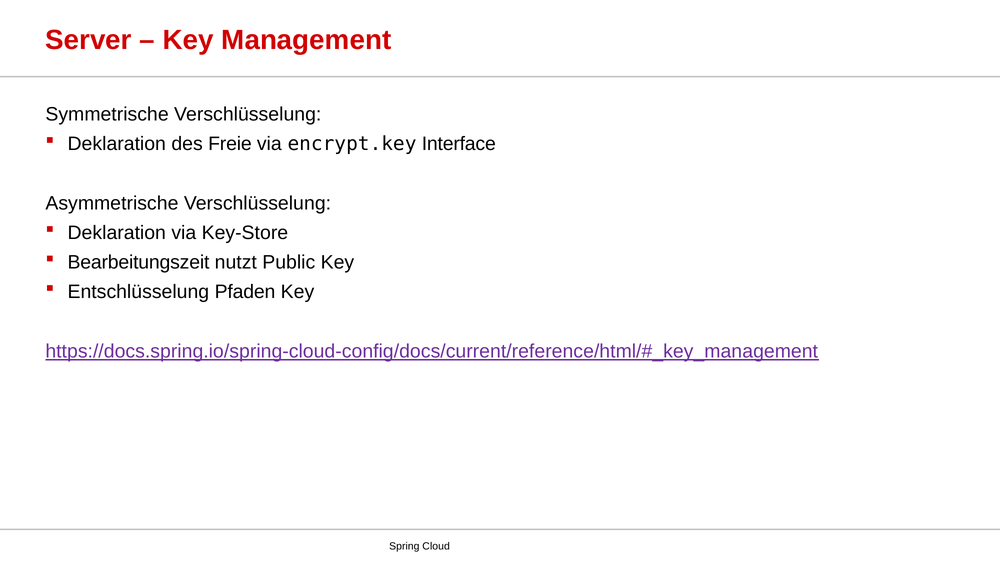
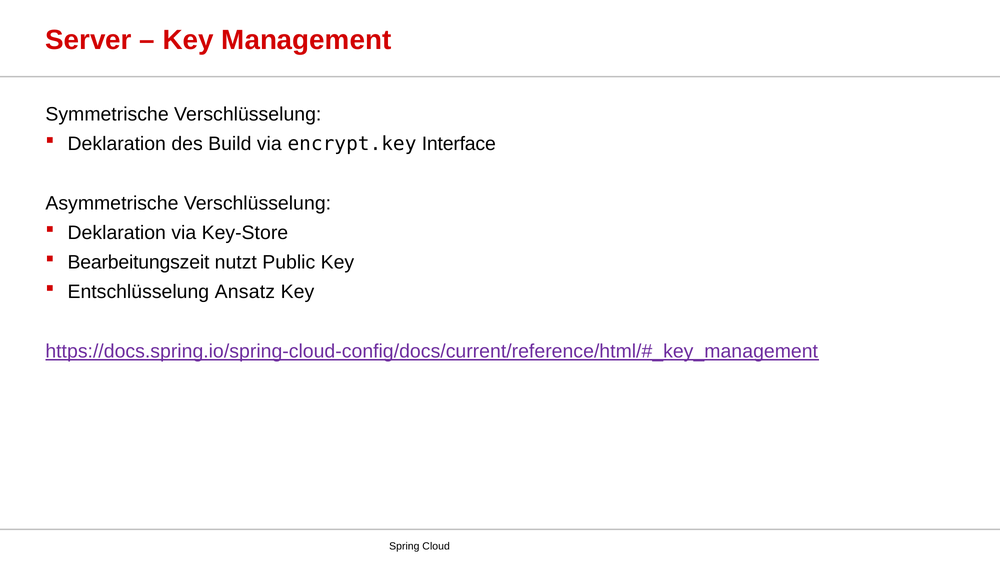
Freie: Freie -> Build
Pfaden: Pfaden -> Ansatz
